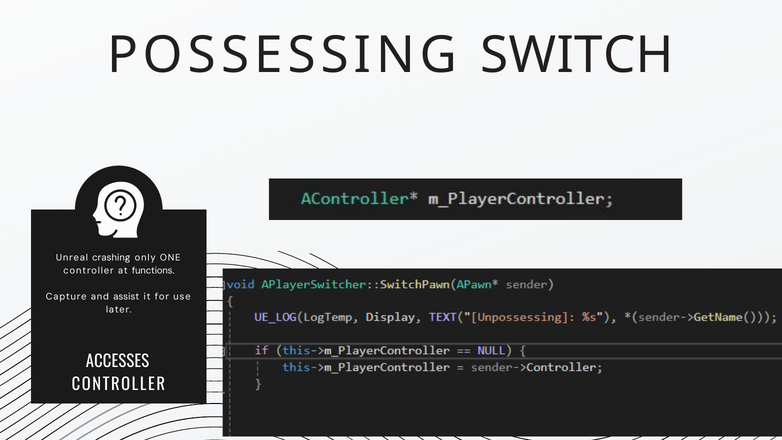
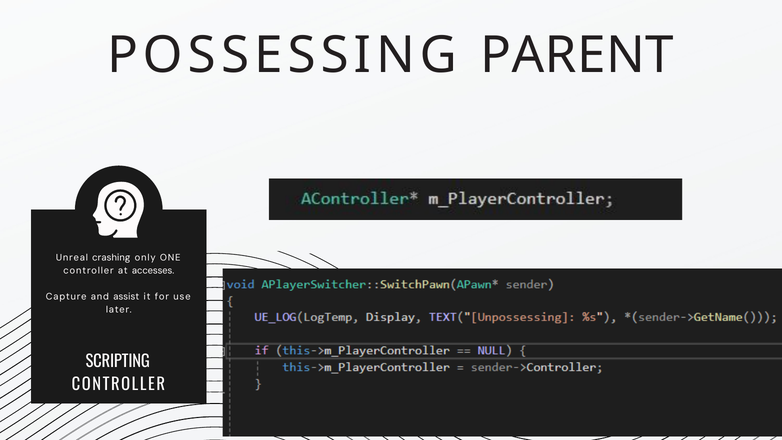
SWITCH: SWITCH -> PARENT
functions: functions -> accesses
ACCESSES: ACCESSES -> SCRIPTING
